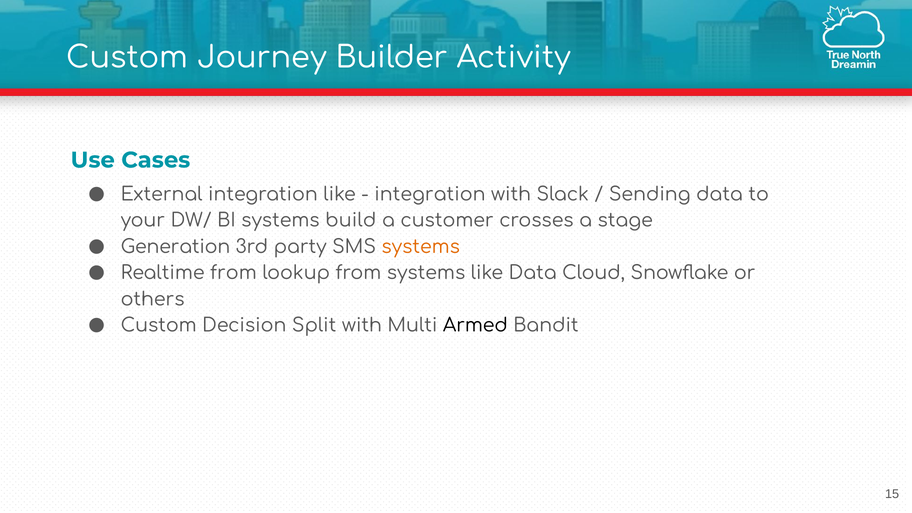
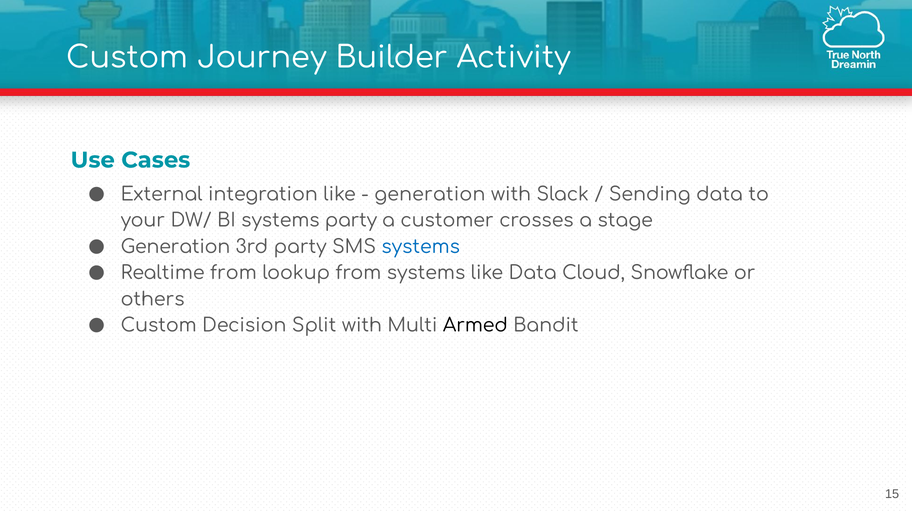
integration at (430, 195): integration -> generation
systems build: build -> party
systems at (421, 247) colour: orange -> blue
